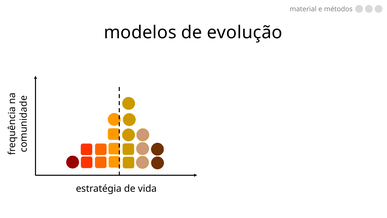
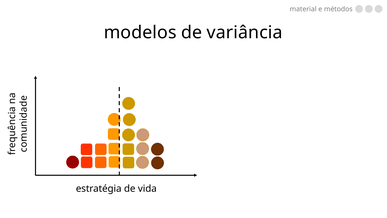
evolução: evolução -> variância
